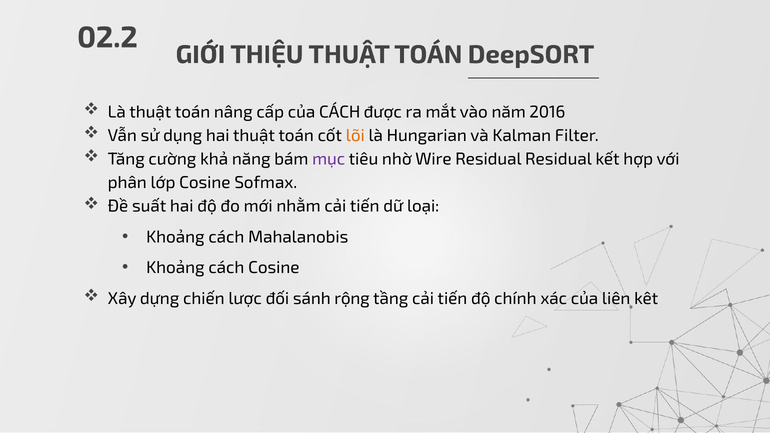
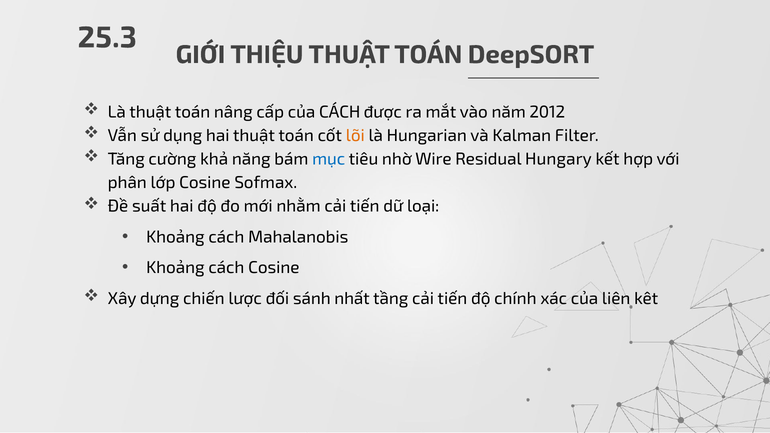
02.2: 02.2 -> 25.3
2016: 2016 -> 2012
mục colour: purple -> blue
Residual Residual: Residual -> Hungary
rộng: rộng -> nhất
